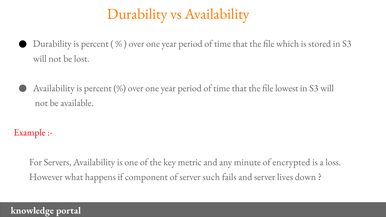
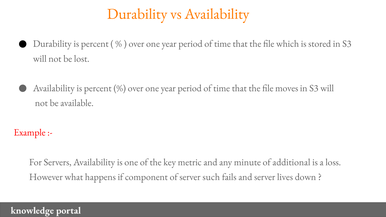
lowest: lowest -> moves
encrypted: encrypted -> additional
